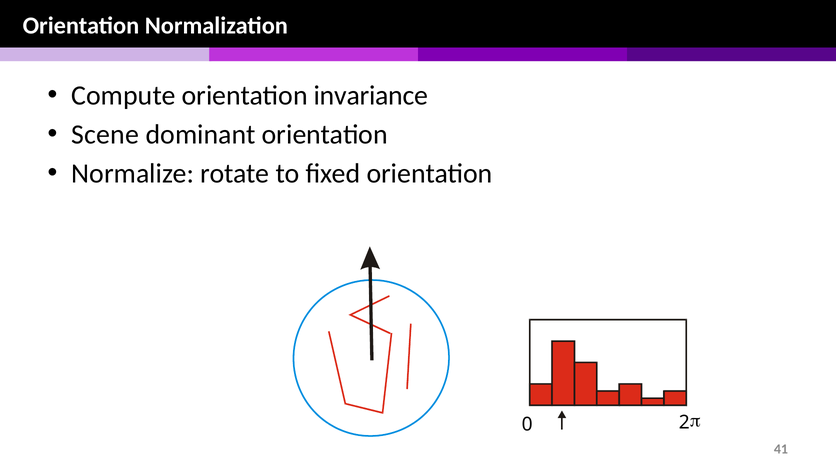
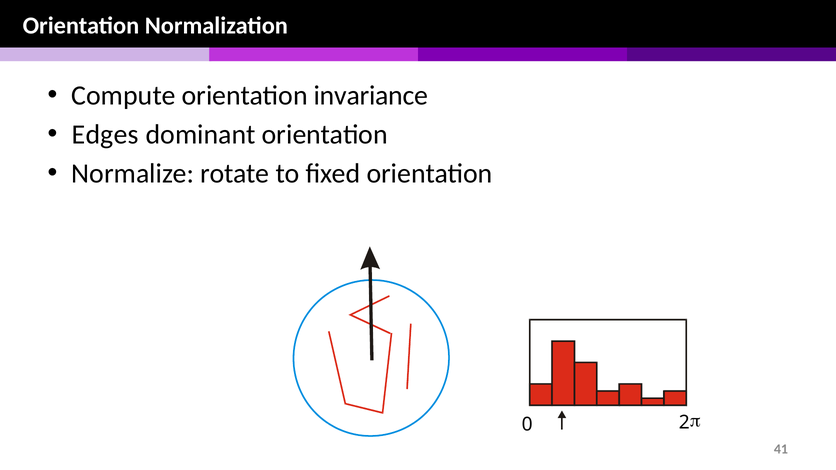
Scene: Scene -> Edges
